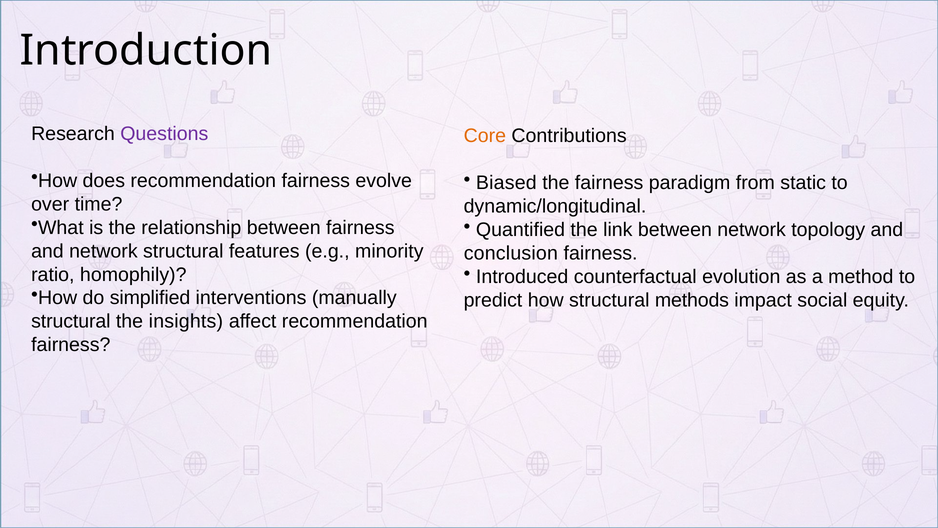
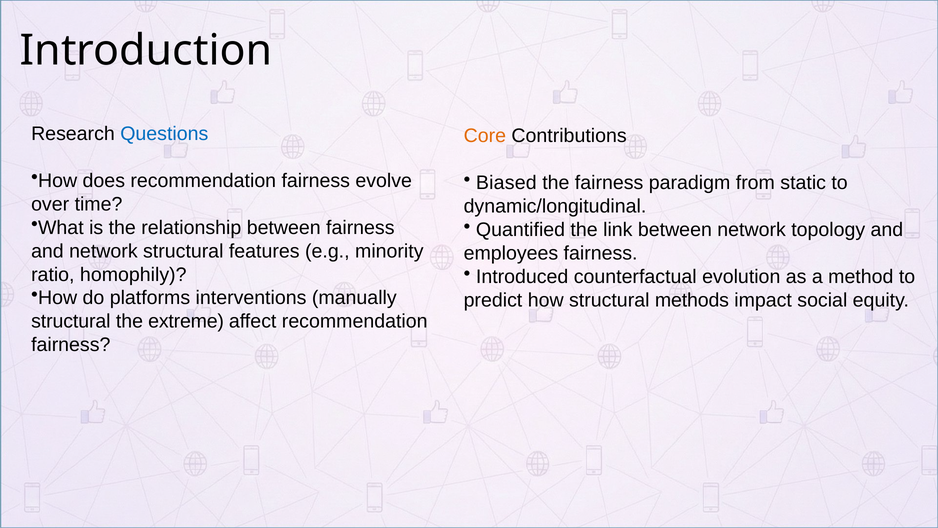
Questions colour: purple -> blue
conclusion: conclusion -> employees
simplified: simplified -> platforms
insights: insights -> extreme
